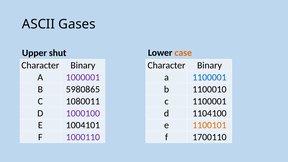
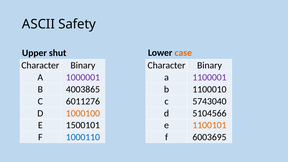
Gases: Gases -> Safety
1100001 at (209, 77) colour: blue -> purple
5980865: 5980865 -> 4003865
1080011: 1080011 -> 6011276
c 1100001: 1100001 -> 5743040
1000100 colour: purple -> orange
1104100: 1104100 -> 5104566
1004101: 1004101 -> 1500101
1000110 colour: purple -> blue
1700110: 1700110 -> 6003695
